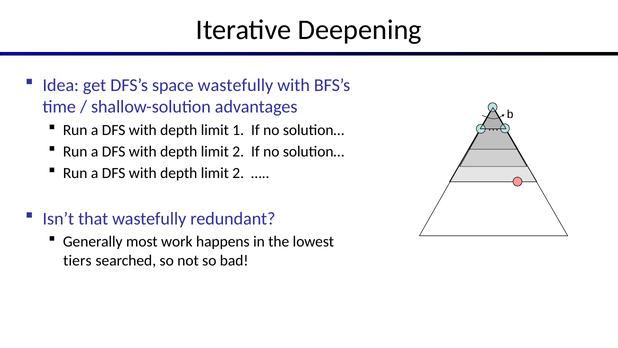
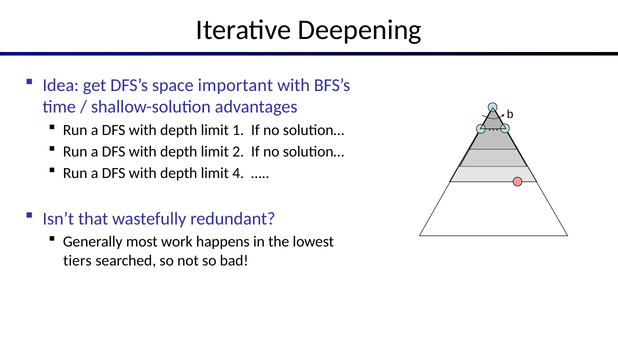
space wastefully: wastefully -> important
2 at (238, 173): 2 -> 4
